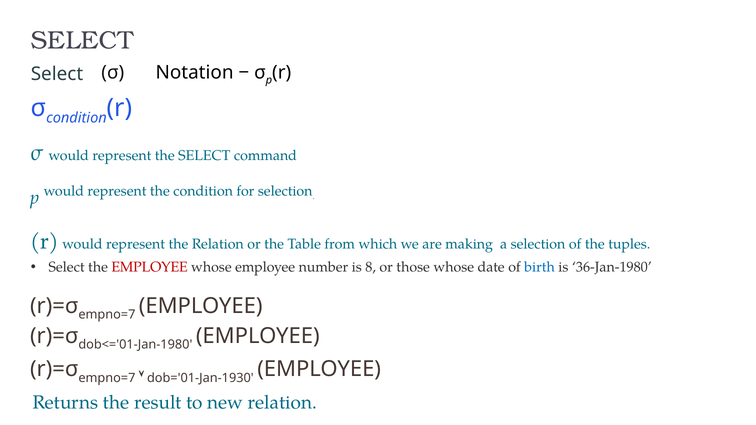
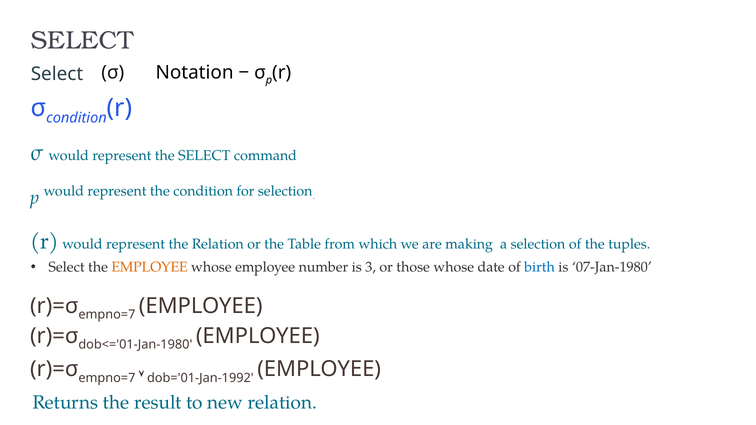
EMPLOYEE at (150, 267) colour: red -> orange
8: 8 -> 3
36-Jan-1980: 36-Jan-1980 -> 07-Jan-1980
dob='01-Jan-1930: dob='01-Jan-1930 -> dob='01-Jan-1992
